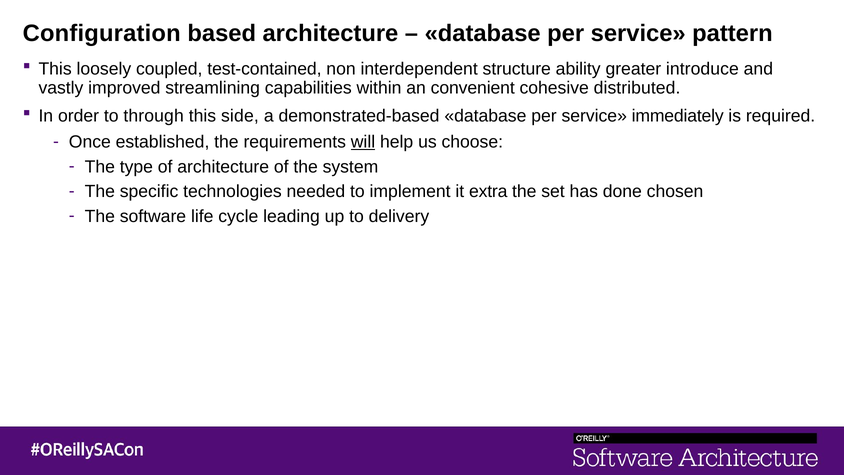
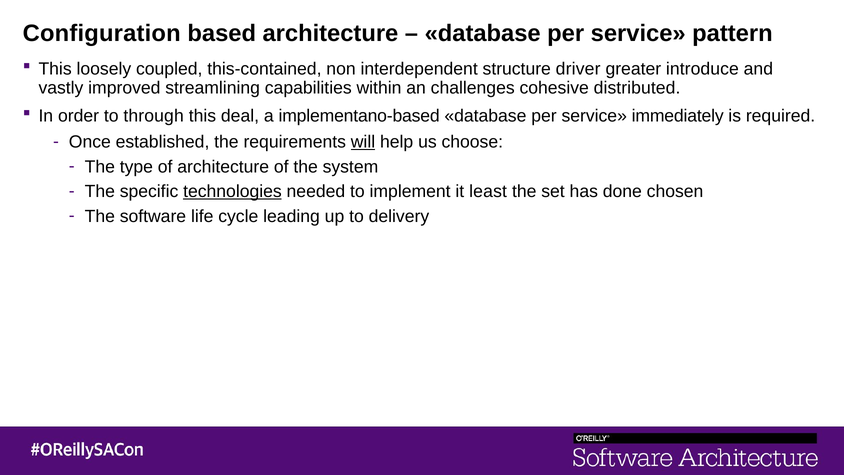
test-contained: test-contained -> this-contained
ability: ability -> driver
convenient: convenient -> challenges
side: side -> deal
demonstrated-based: demonstrated-based -> implementano-based
technologies underline: none -> present
extra: extra -> least
